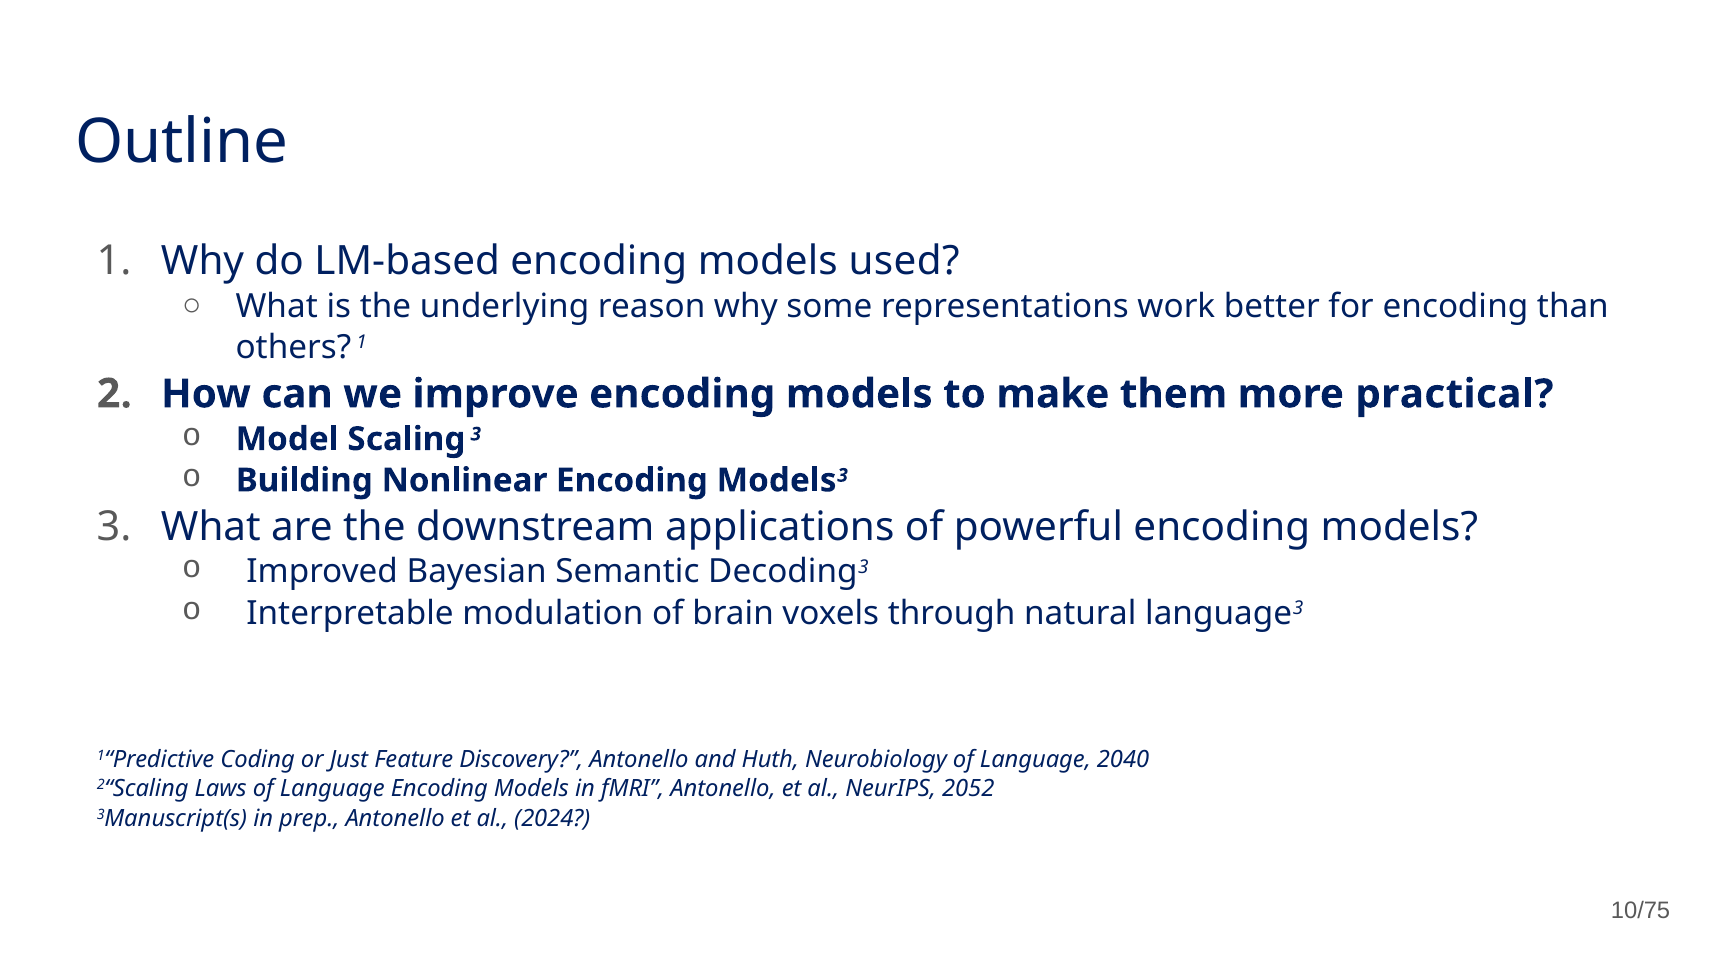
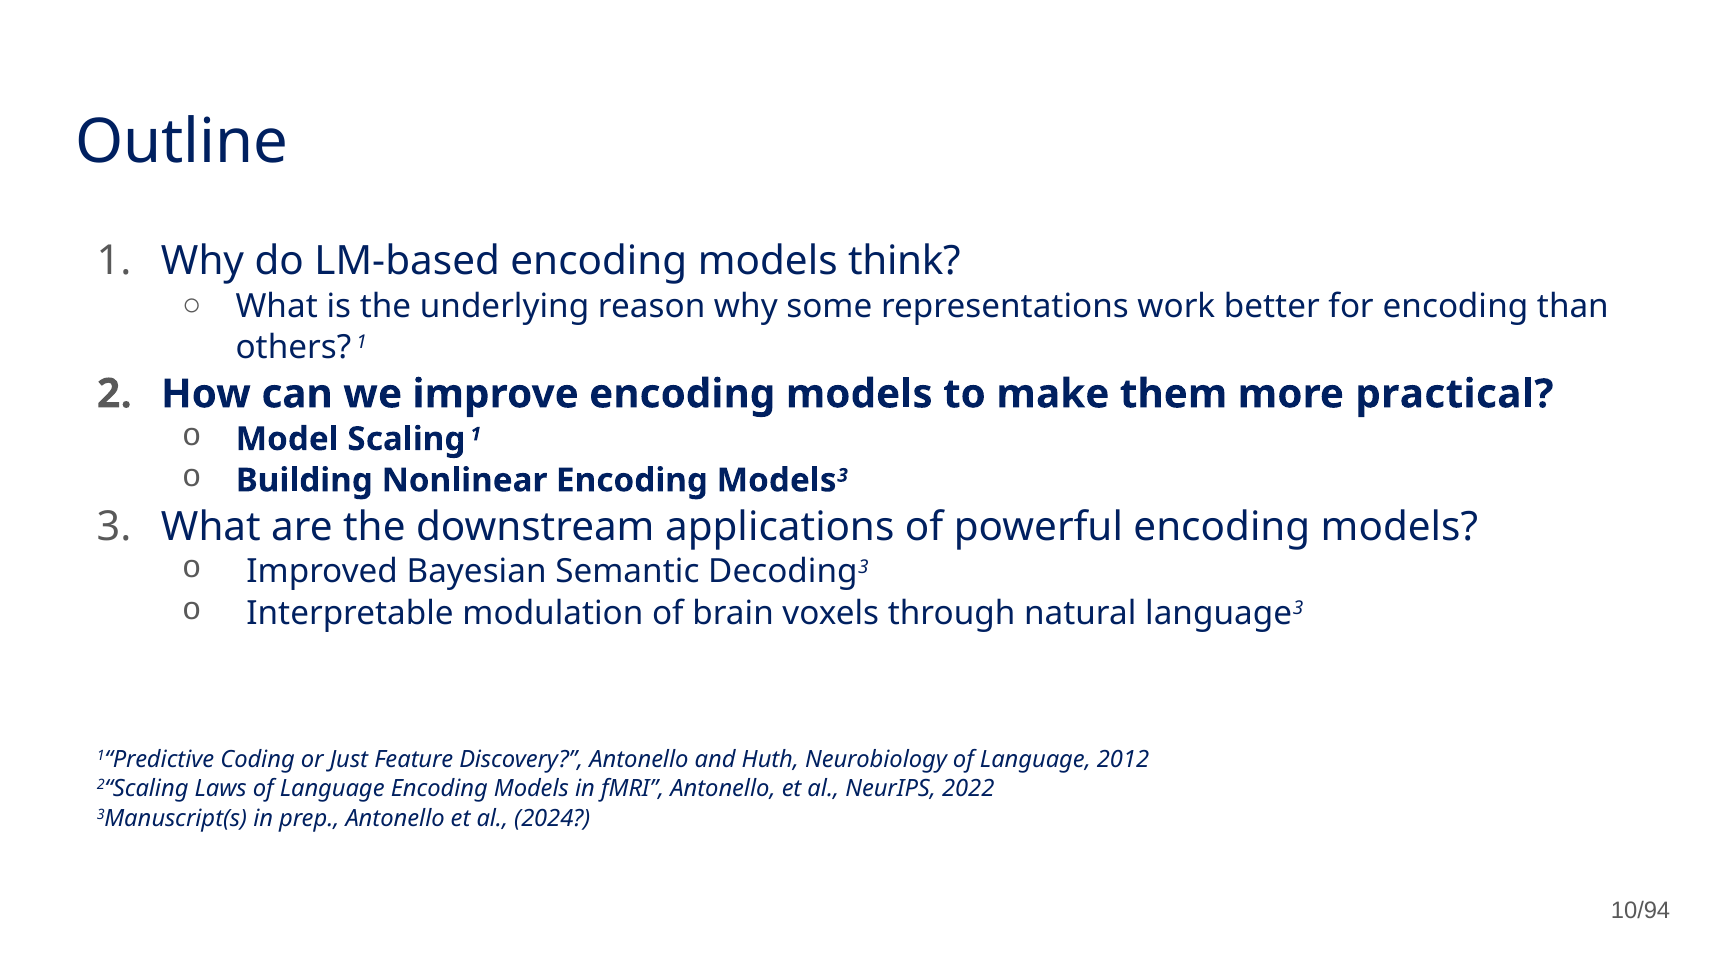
used: used -> think
Scaling 3: 3 -> 1
2040: 2040 -> 2012
2052: 2052 -> 2022
10/75: 10/75 -> 10/94
